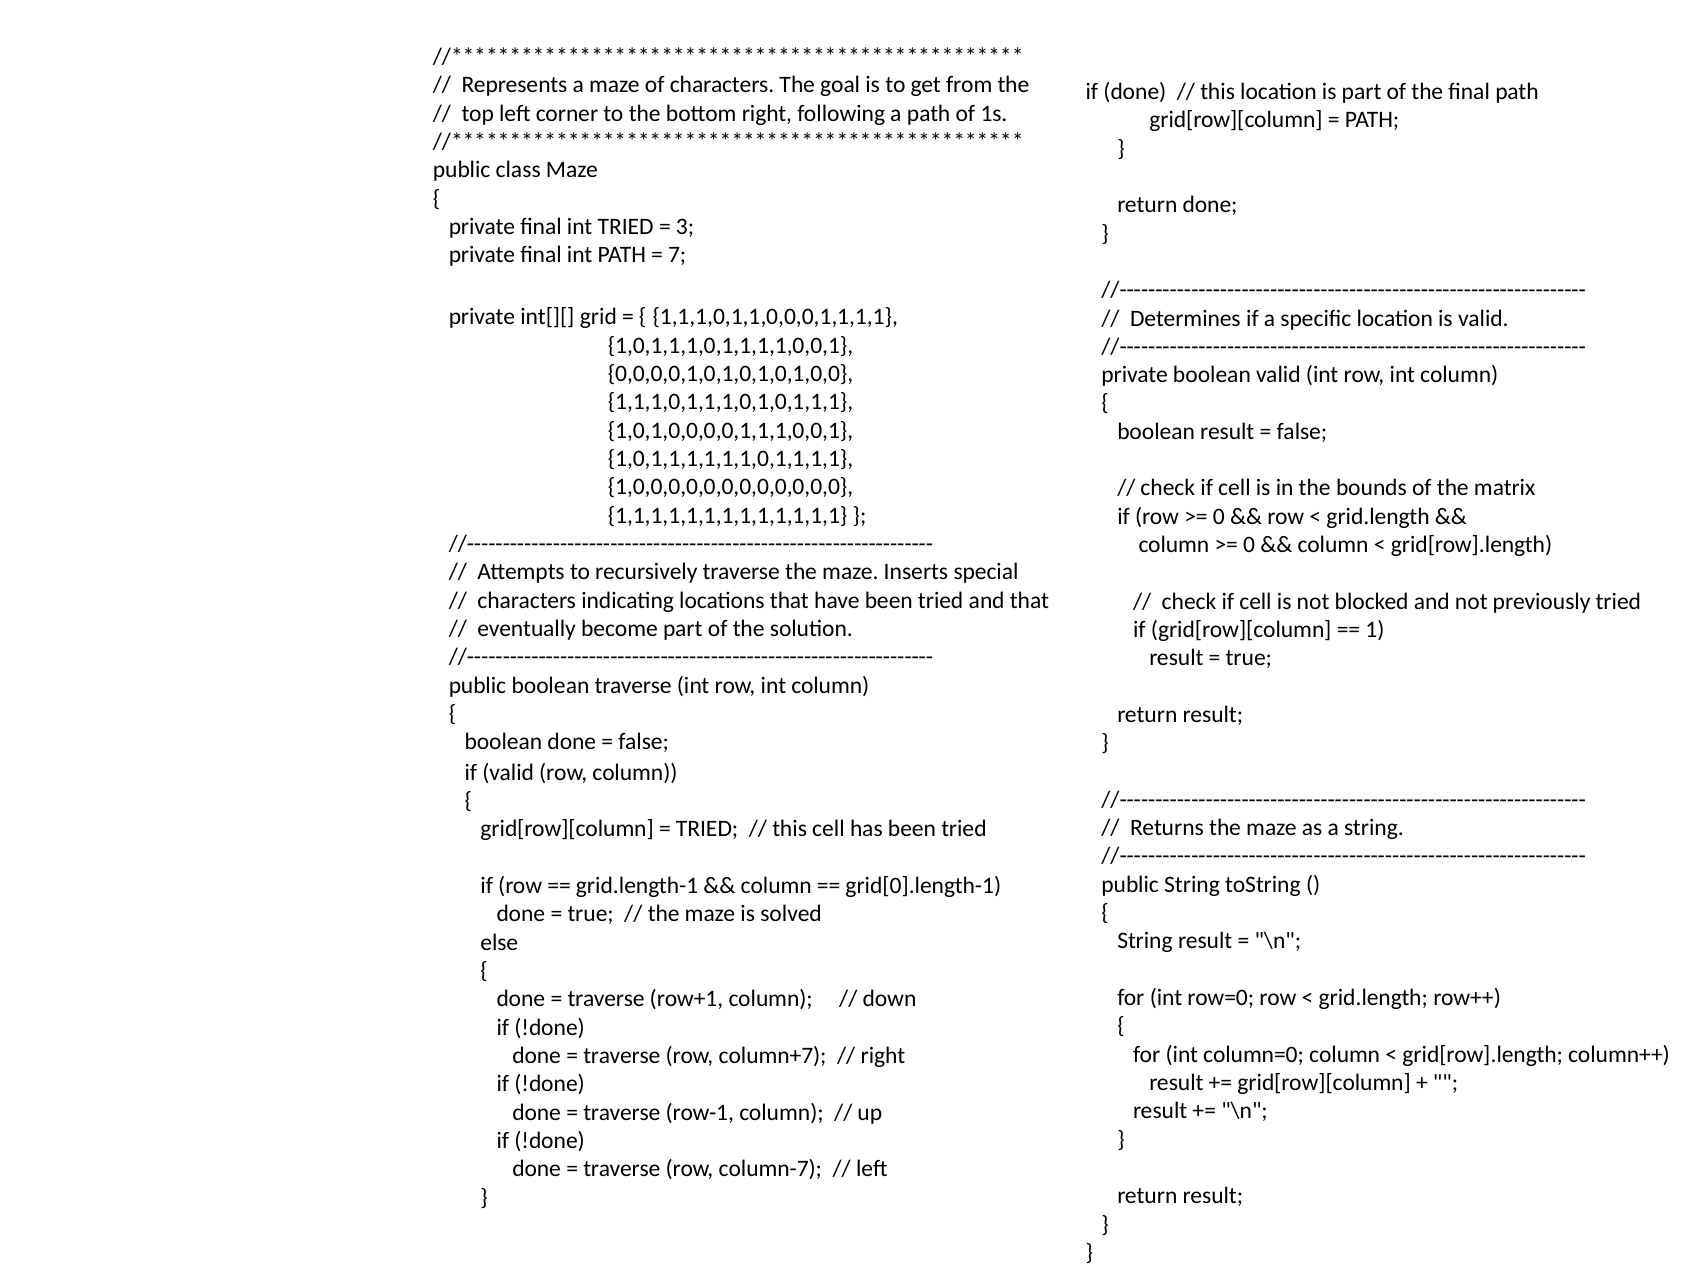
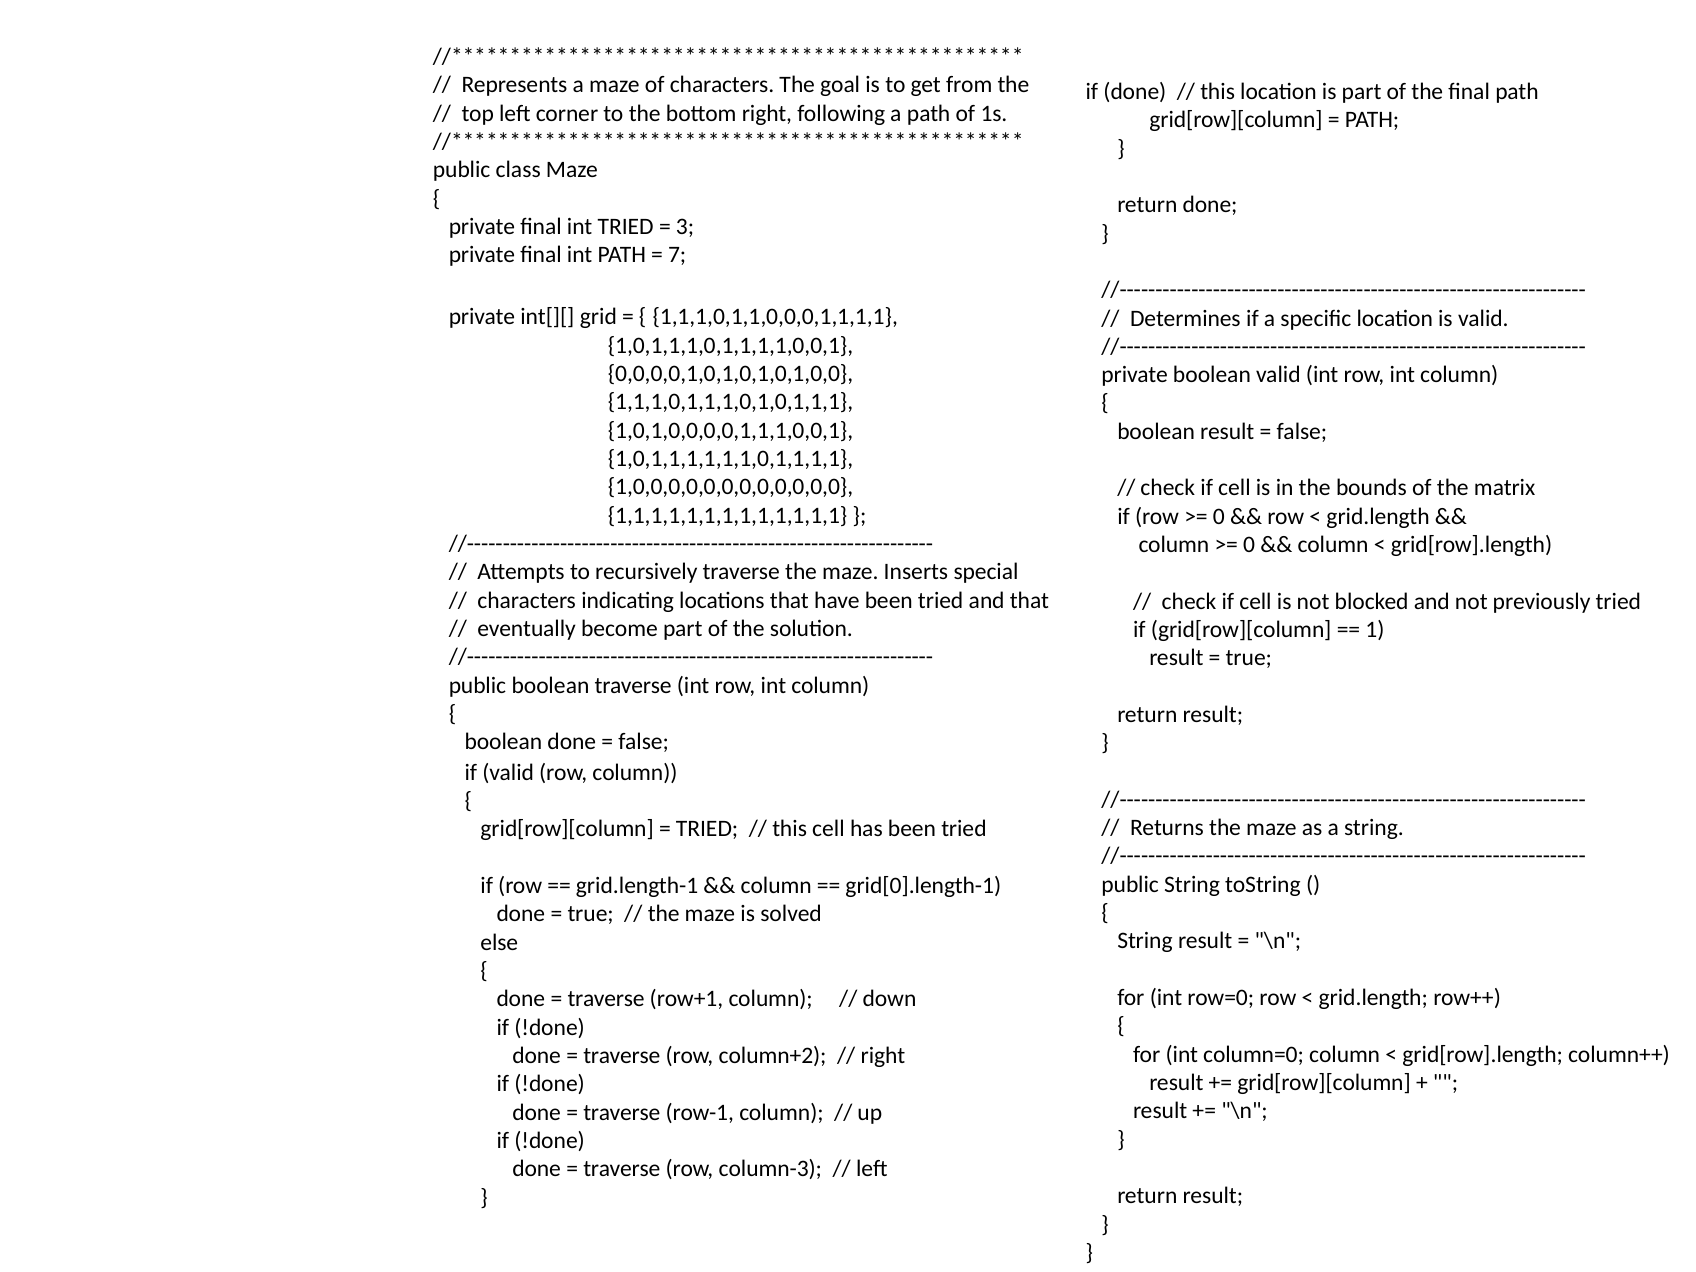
column+7: column+7 -> column+2
column-7: column-7 -> column-3
